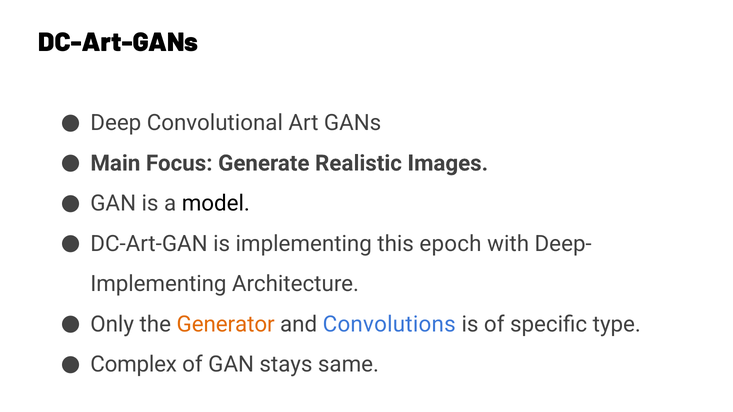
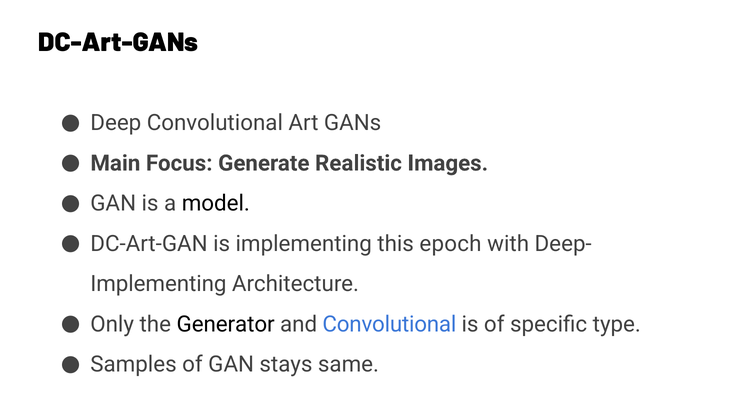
Generator colour: orange -> black
and Convolutions: Convolutions -> Convolutional
Complex: Complex -> Samples
